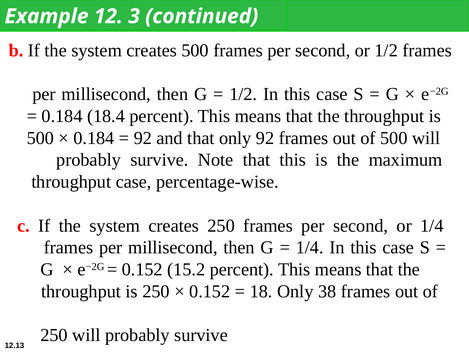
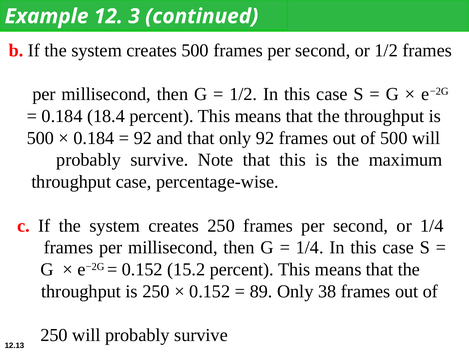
18: 18 -> 89
